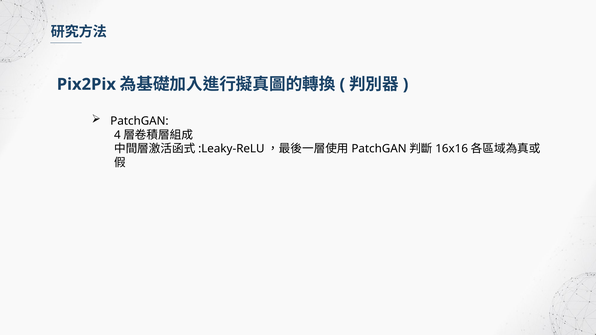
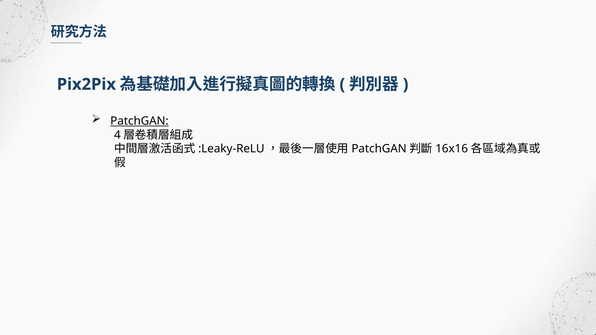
PatchGAN underline: none -> present
